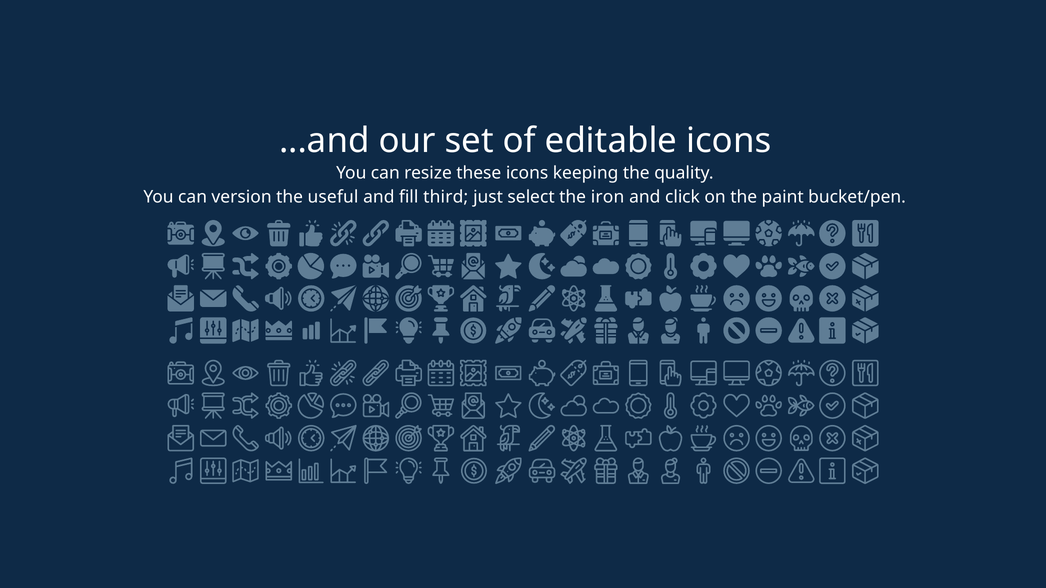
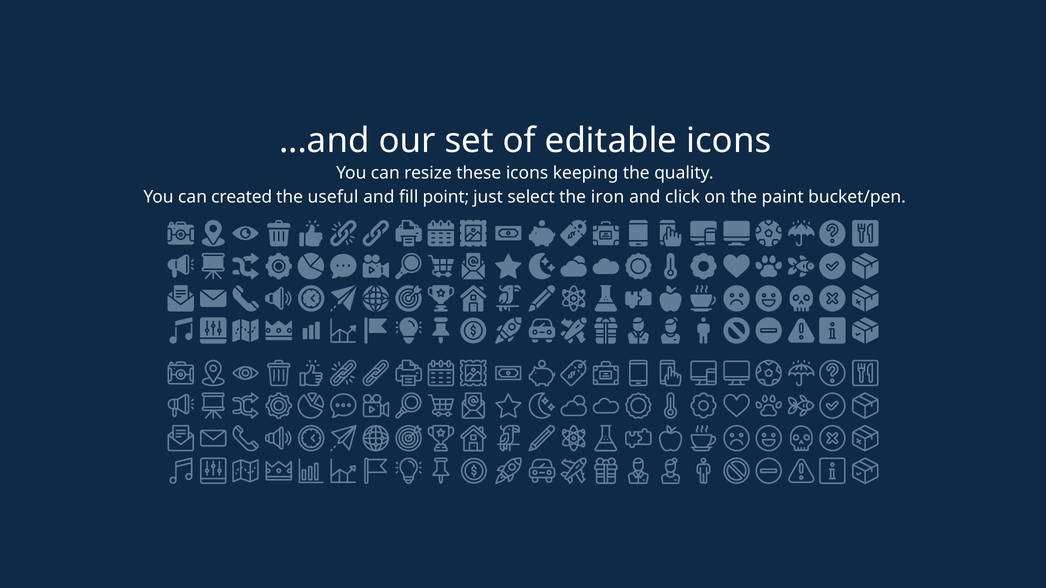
version: version -> created
third: third -> point
